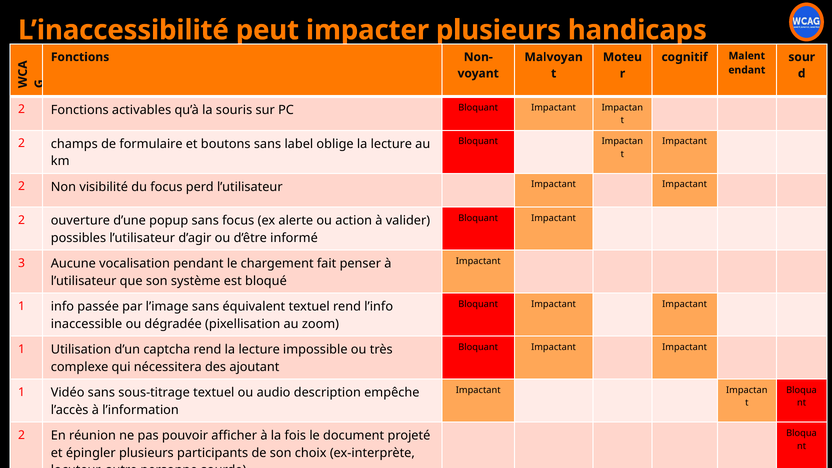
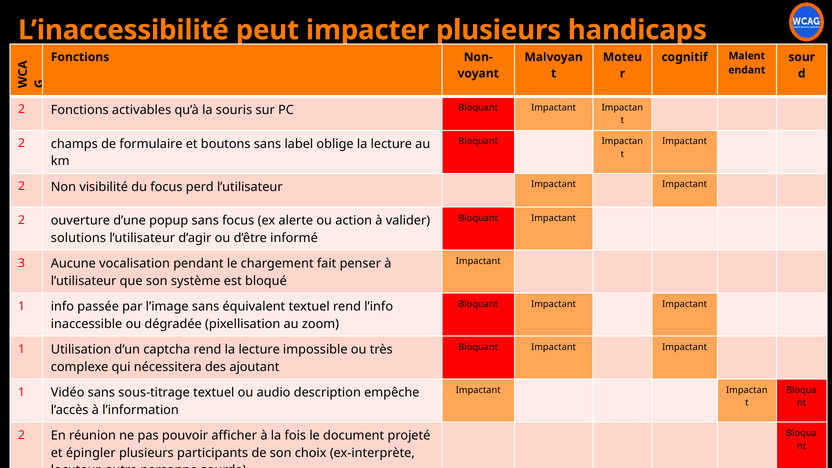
possibles: possibles -> solutions
